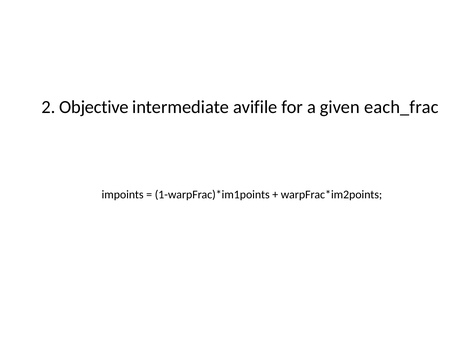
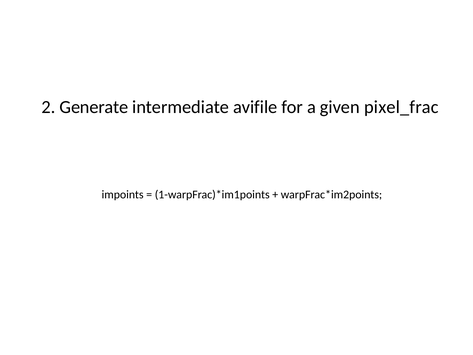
Objective: Objective -> Generate
each_frac: each_frac -> pixel_frac
